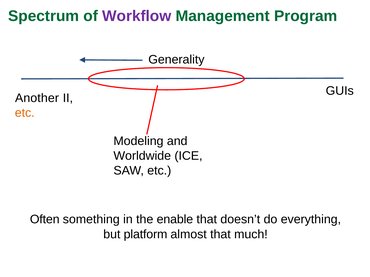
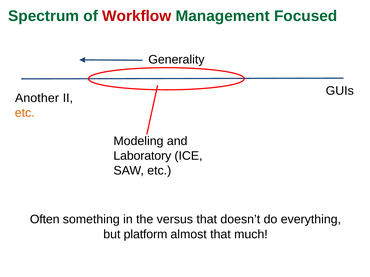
Workflow colour: purple -> red
Program: Program -> Focused
Worldwide: Worldwide -> Laboratory
enable: enable -> versus
